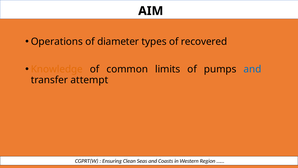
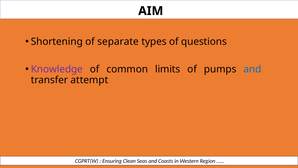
Operations: Operations -> Shortening
diameter: diameter -> separate
recovered: recovered -> questions
Knowledge colour: orange -> purple
